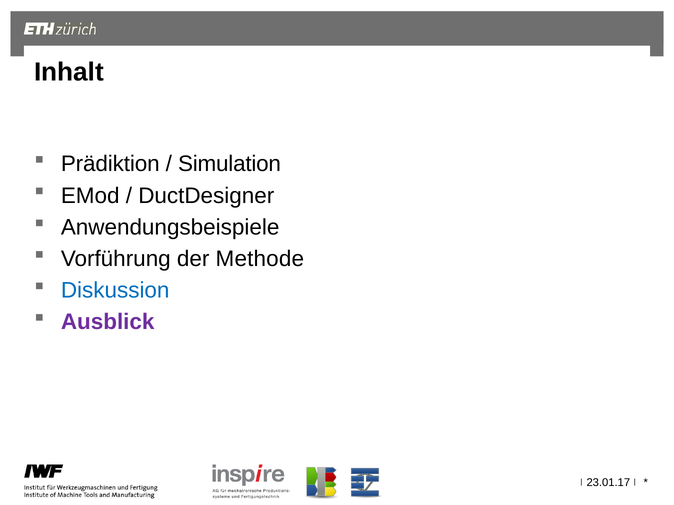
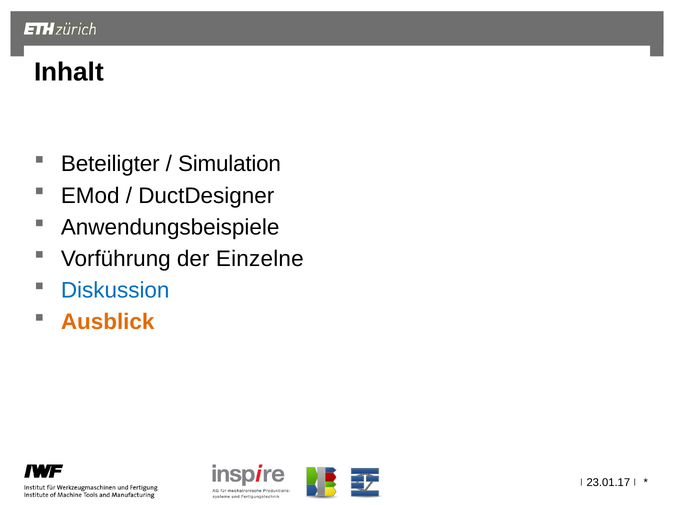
Prädiktion: Prädiktion -> Beteiligter
Methode: Methode -> Einzelne
Ausblick colour: purple -> orange
